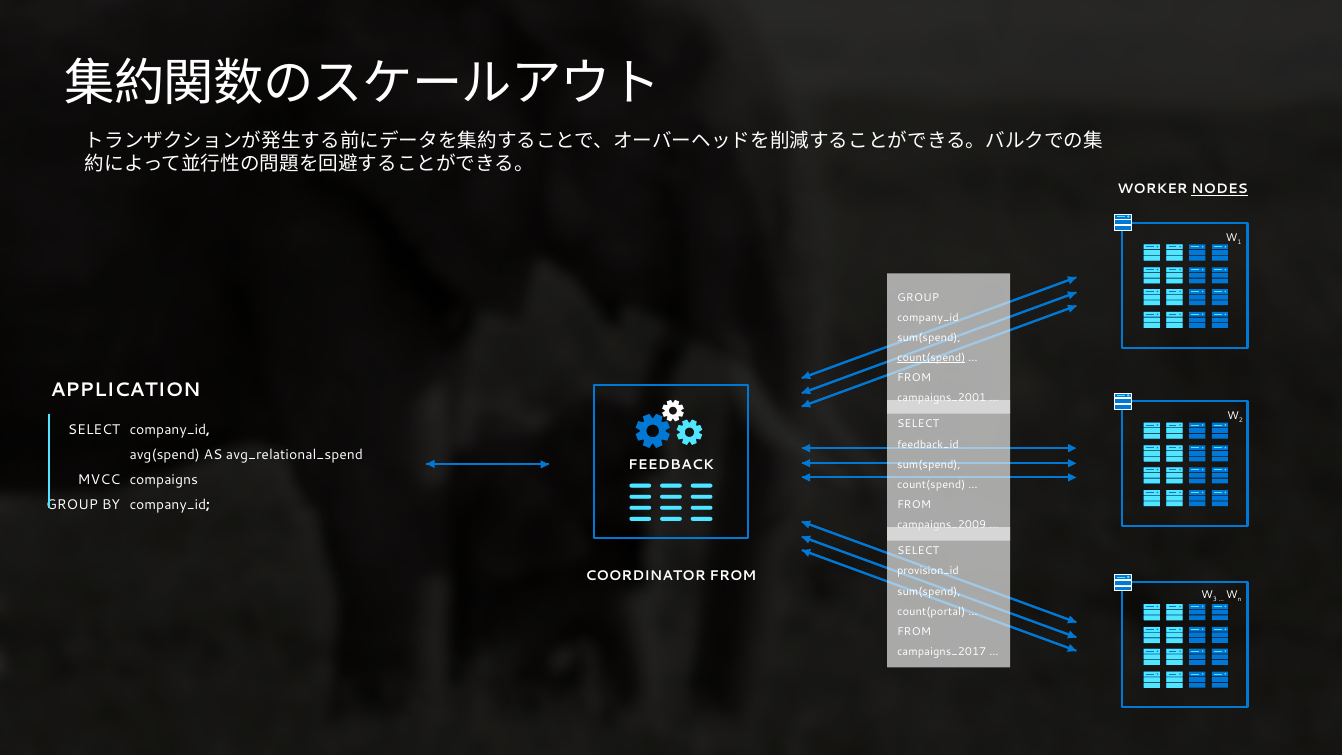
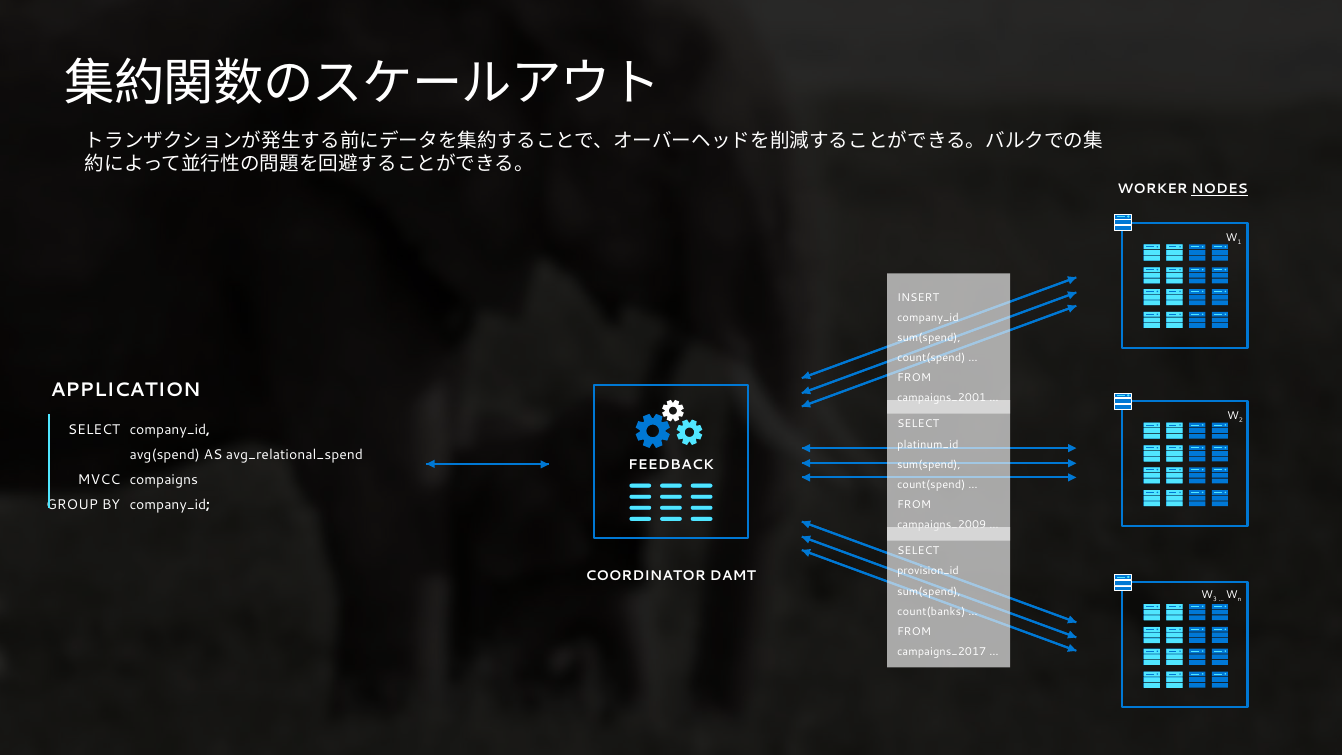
GROUP at (918, 297): GROUP -> INSERT
count(spend at (931, 358) underline: present -> none
feedback_id: feedback_id -> platinum_id
COORDINATOR FROM: FROM -> DAMT
count(portal: count(portal -> count(banks
